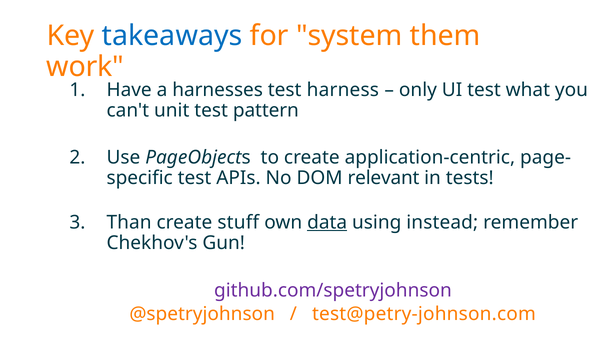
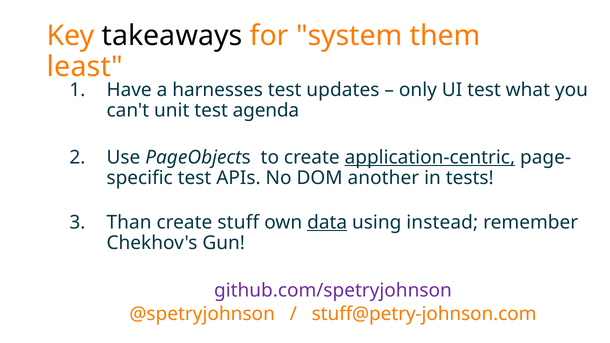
takeaways colour: blue -> black
work: work -> least
harness: harness -> updates
pattern: pattern -> agenda
application-centric underline: none -> present
relevant: relevant -> another
test@petry-johnson.com: test@petry-johnson.com -> stuff@petry-johnson.com
